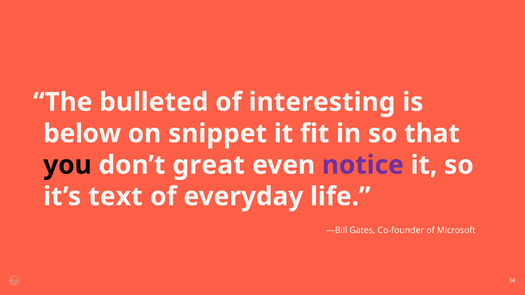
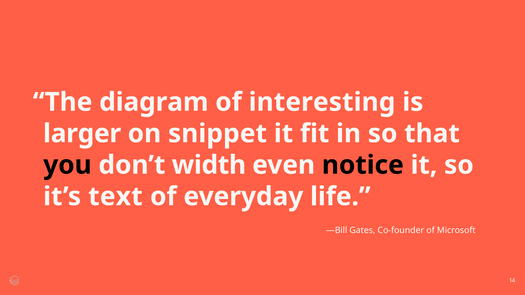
bulleted: bulleted -> diagram
below: below -> larger
great: great -> width
notice colour: purple -> black
